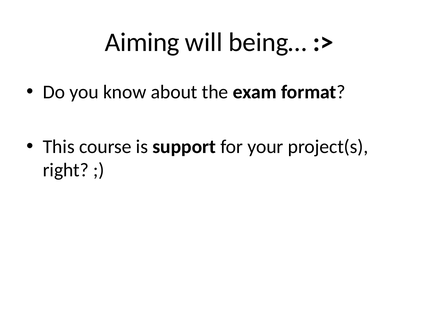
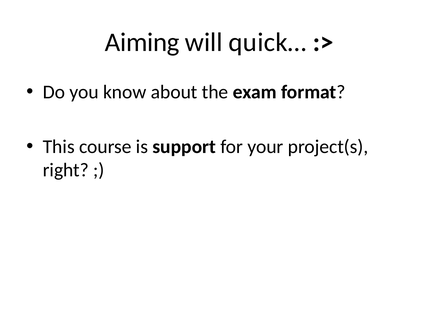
being…: being… -> quick…
